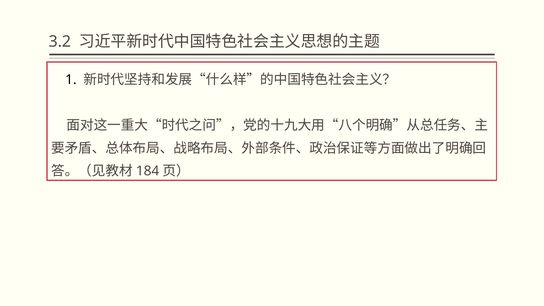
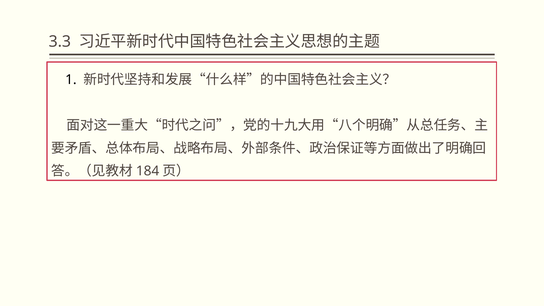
3.2: 3.2 -> 3.3
